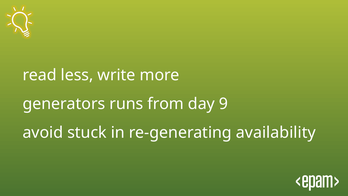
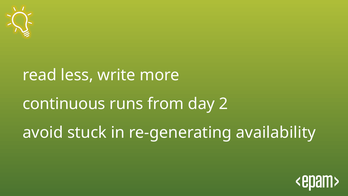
generators: generators -> continuous
9: 9 -> 2
